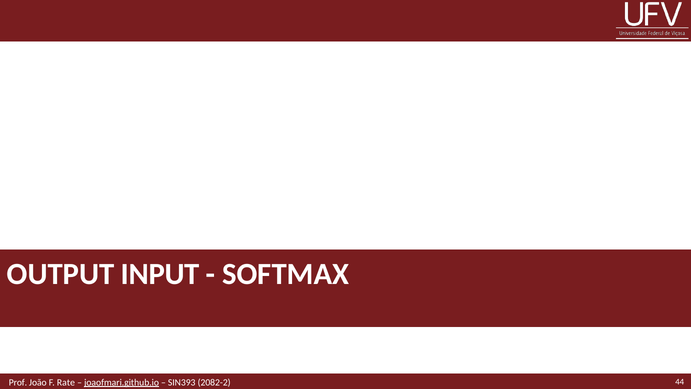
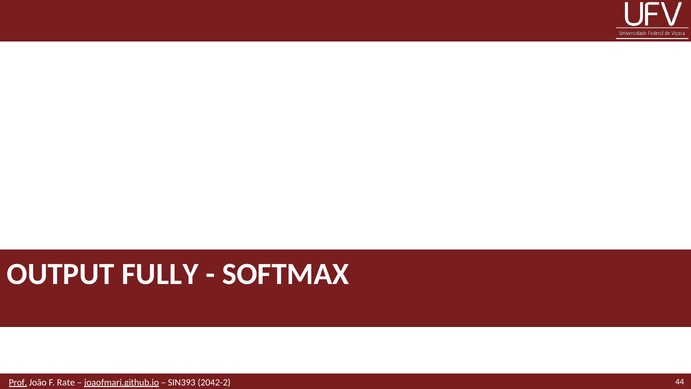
INPUT: INPUT -> FULLY
Prof underline: none -> present
2082-2: 2082-2 -> 2042-2
